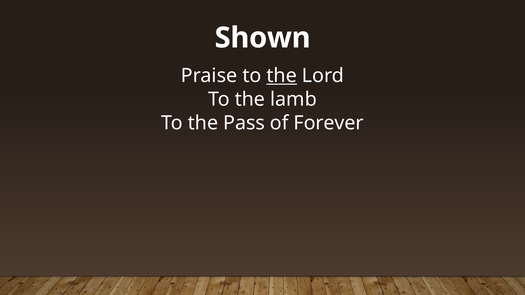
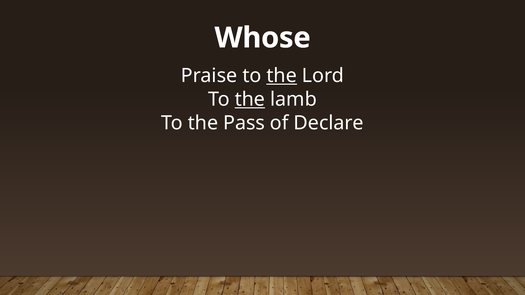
Shown: Shown -> Whose
the at (250, 99) underline: none -> present
Forever: Forever -> Declare
